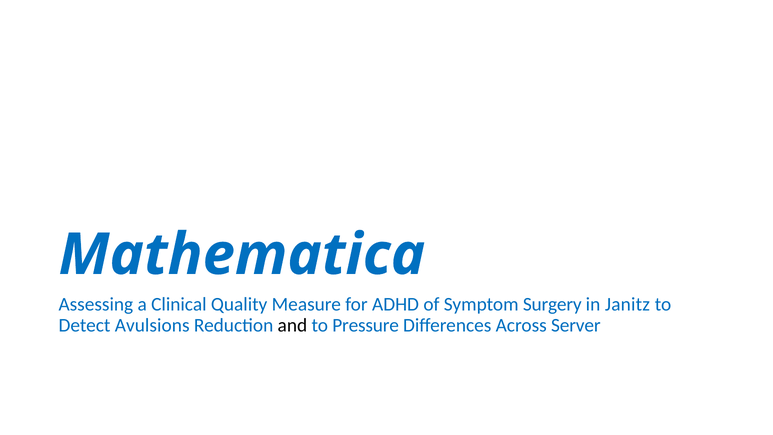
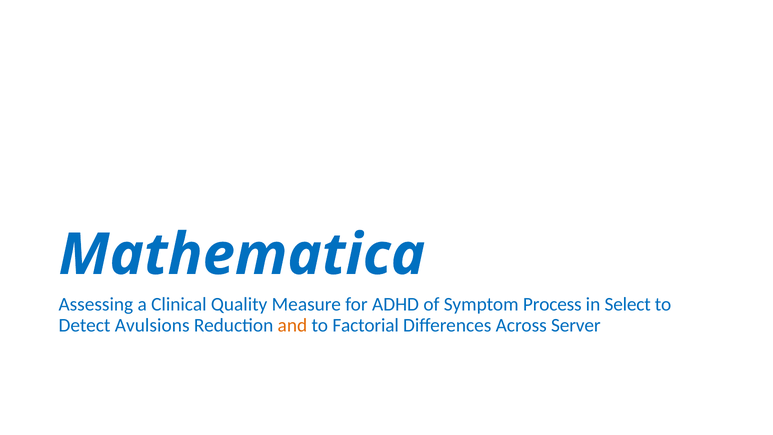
Surgery: Surgery -> Process
Janitz: Janitz -> Select
and colour: black -> orange
Pressure: Pressure -> Factorial
